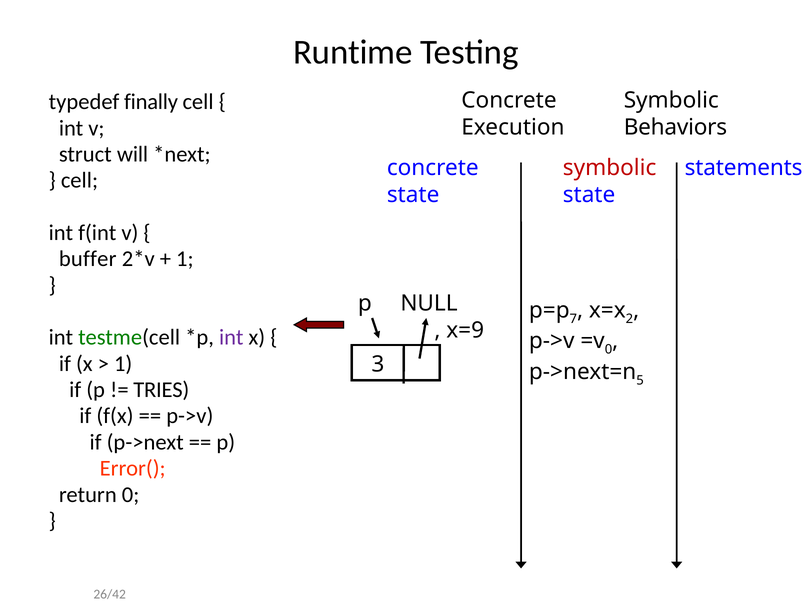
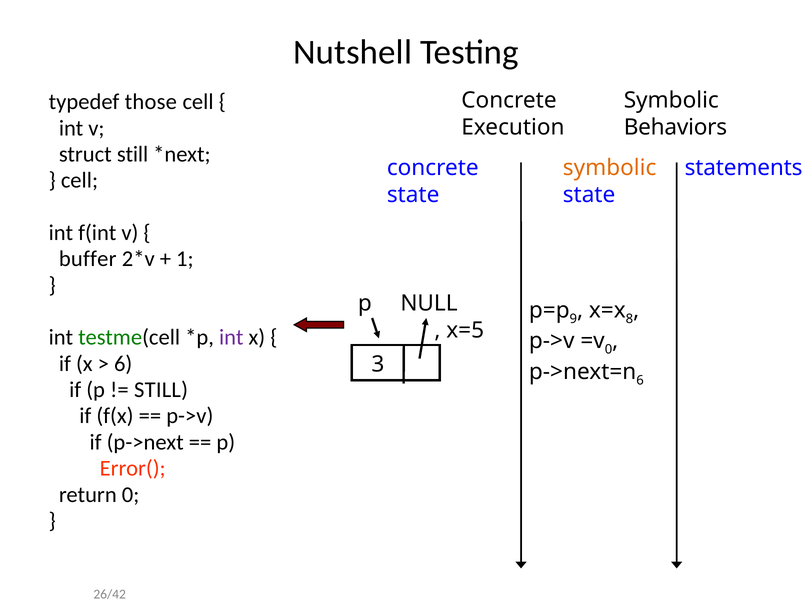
Runtime: Runtime -> Nutshell
finally: finally -> those
struct will: will -> still
symbolic at (610, 168) colour: red -> orange
7: 7 -> 9
2: 2 -> 8
x=9: x=9 -> x=5
1 at (123, 364): 1 -> 6
5 at (640, 380): 5 -> 6
TRIES at (161, 390): TRIES -> STILL
